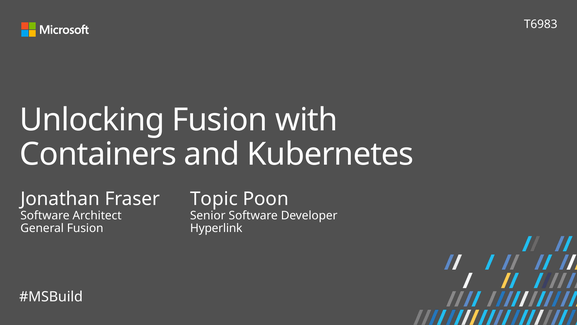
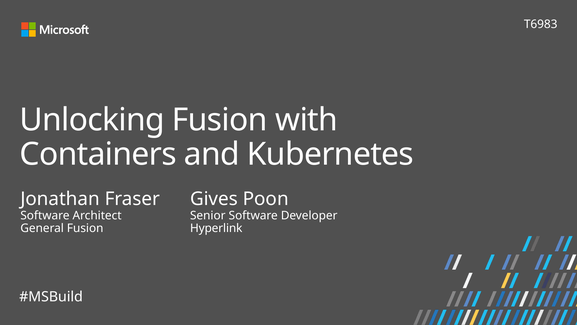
Topic: Topic -> Gives
